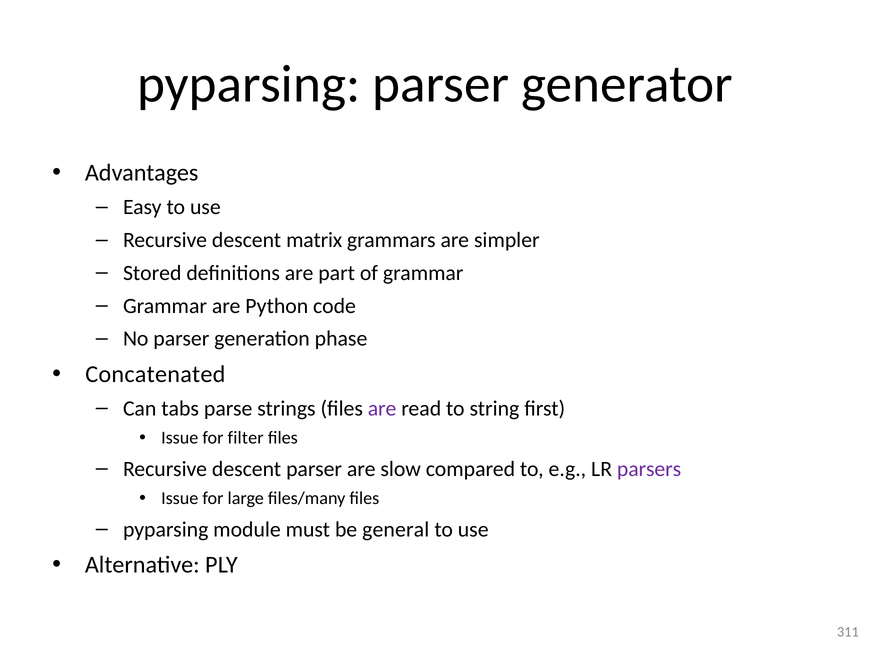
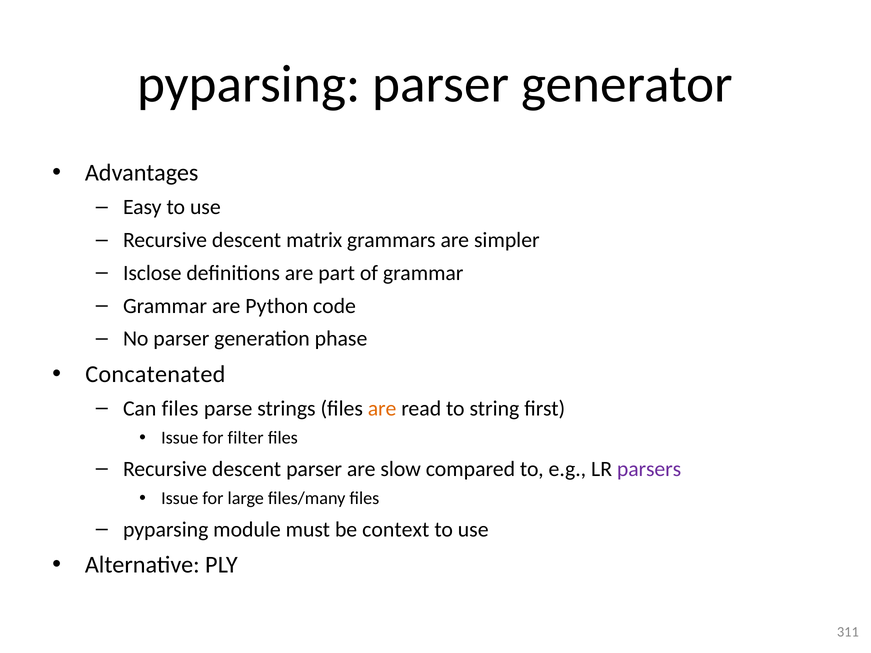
Stored: Stored -> Isclose
Can tabs: tabs -> files
are at (382, 409) colour: purple -> orange
general: general -> context
